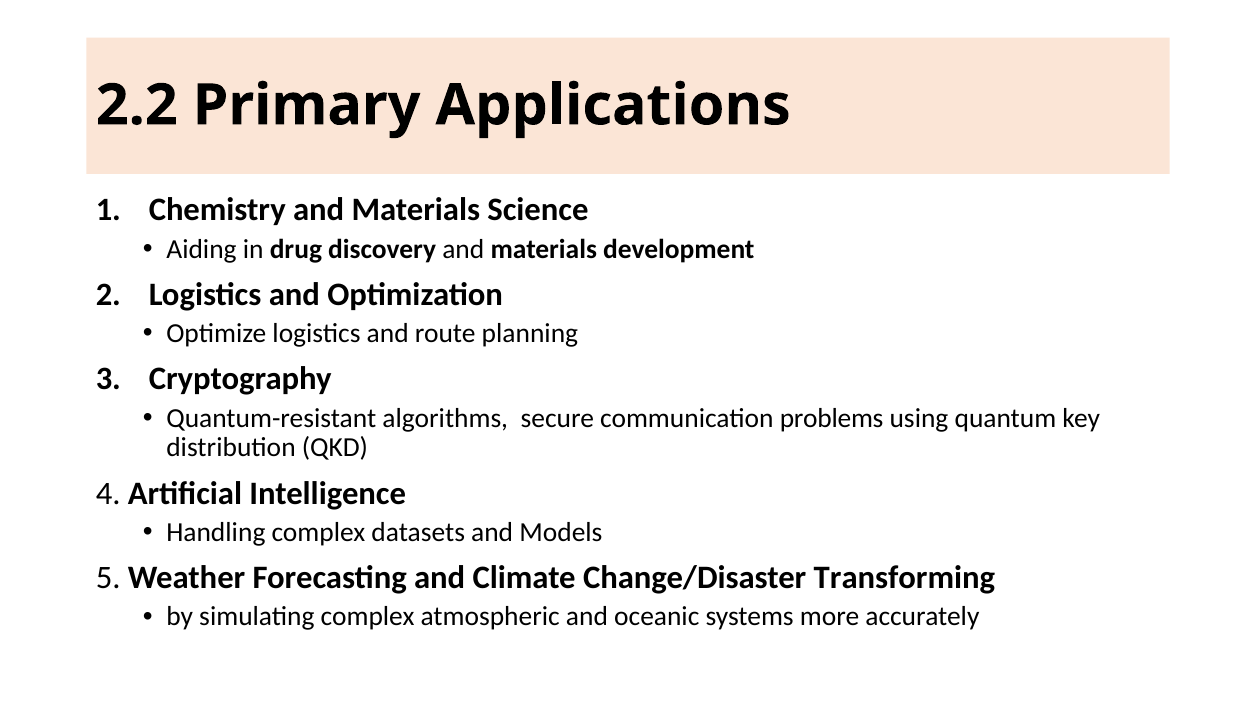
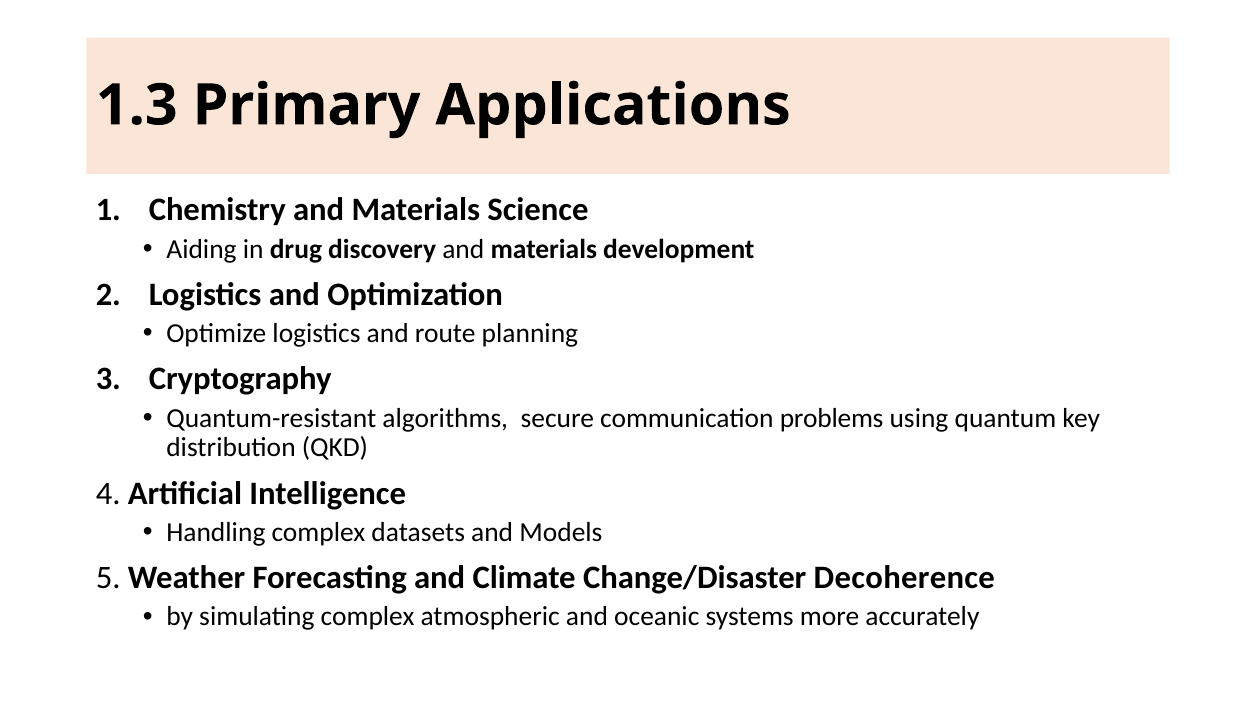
2.2: 2.2 -> 1.3
Transforming: Transforming -> Decoherence
